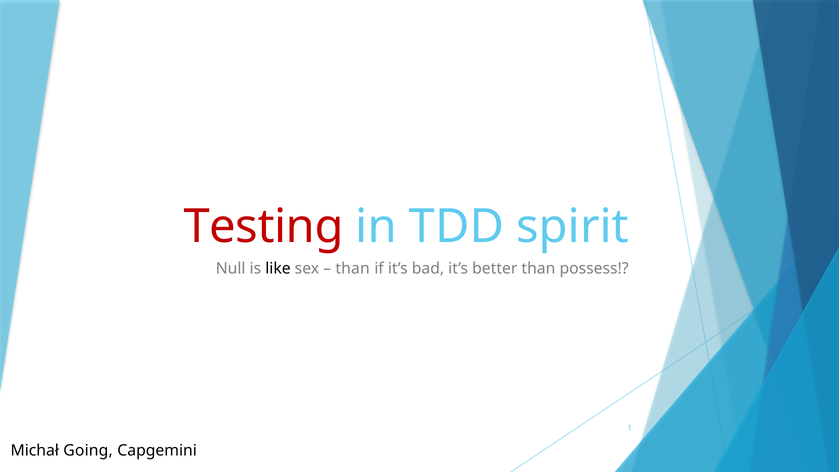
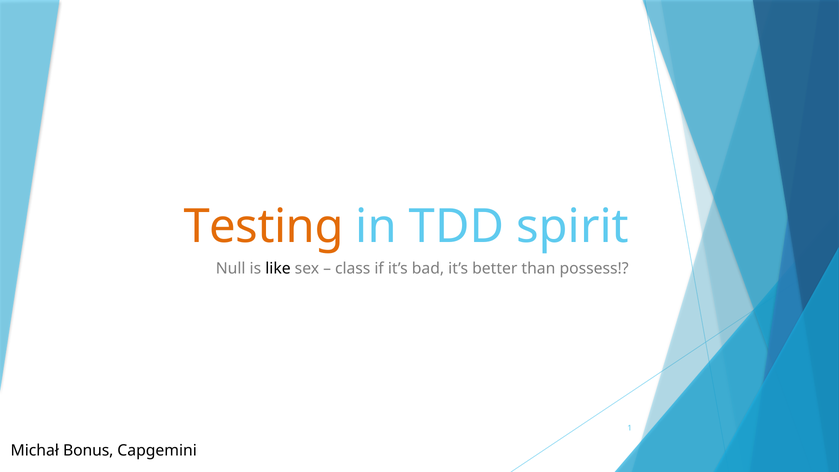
Testing colour: red -> orange
than at (353, 269): than -> class
Going: Going -> Bonus
